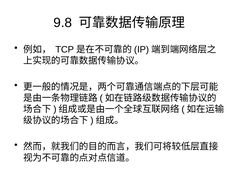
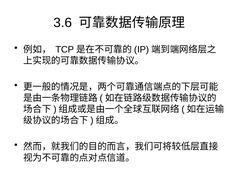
9.8: 9.8 -> 3.6
